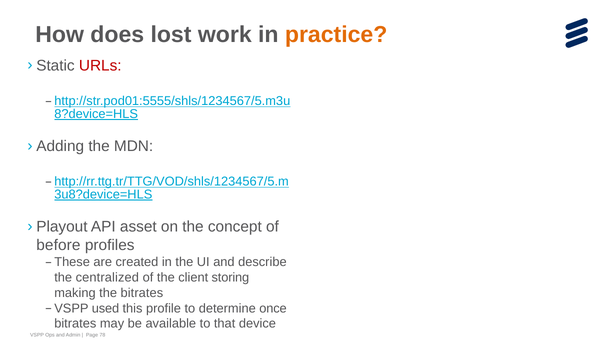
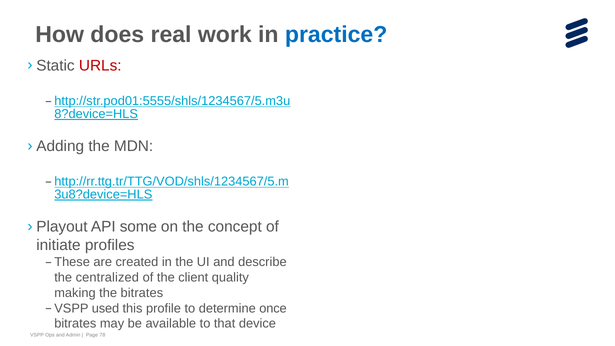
lost: lost -> real
practice colour: orange -> blue
asset: asset -> some
before: before -> initiate
storing: storing -> quality
